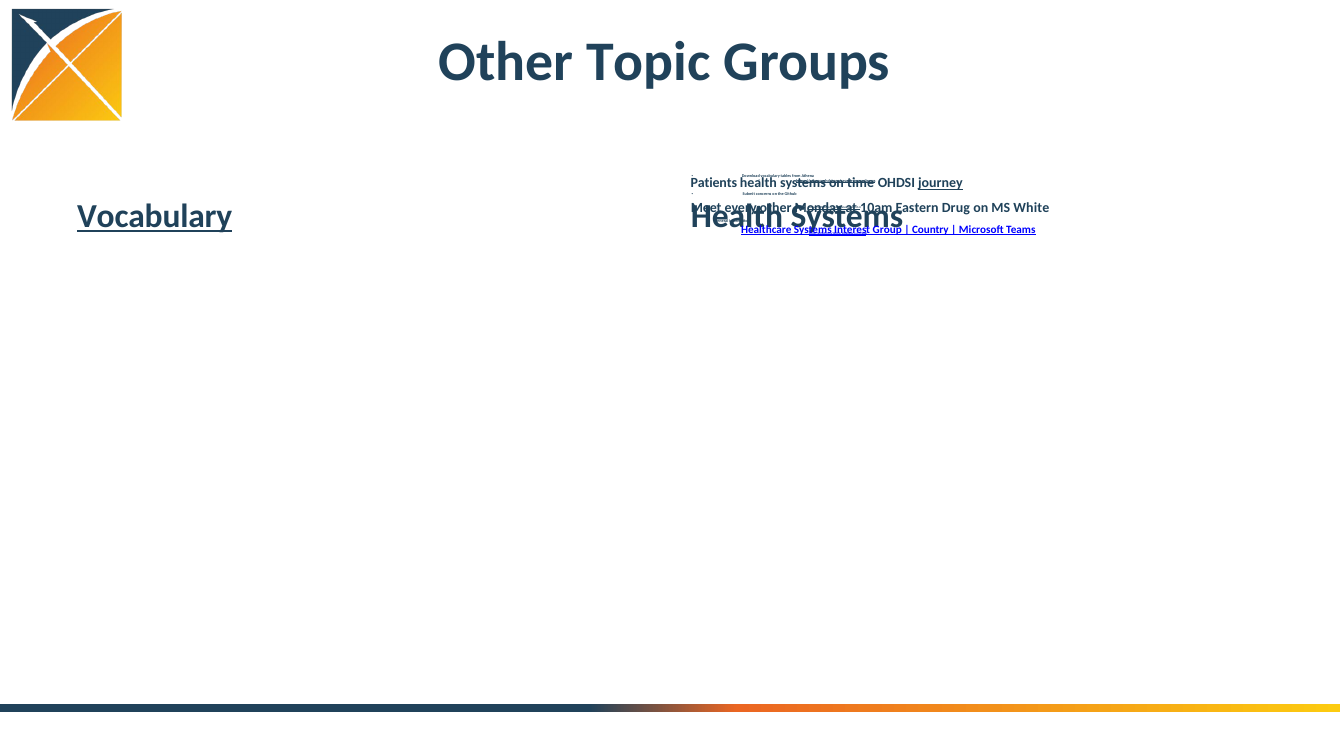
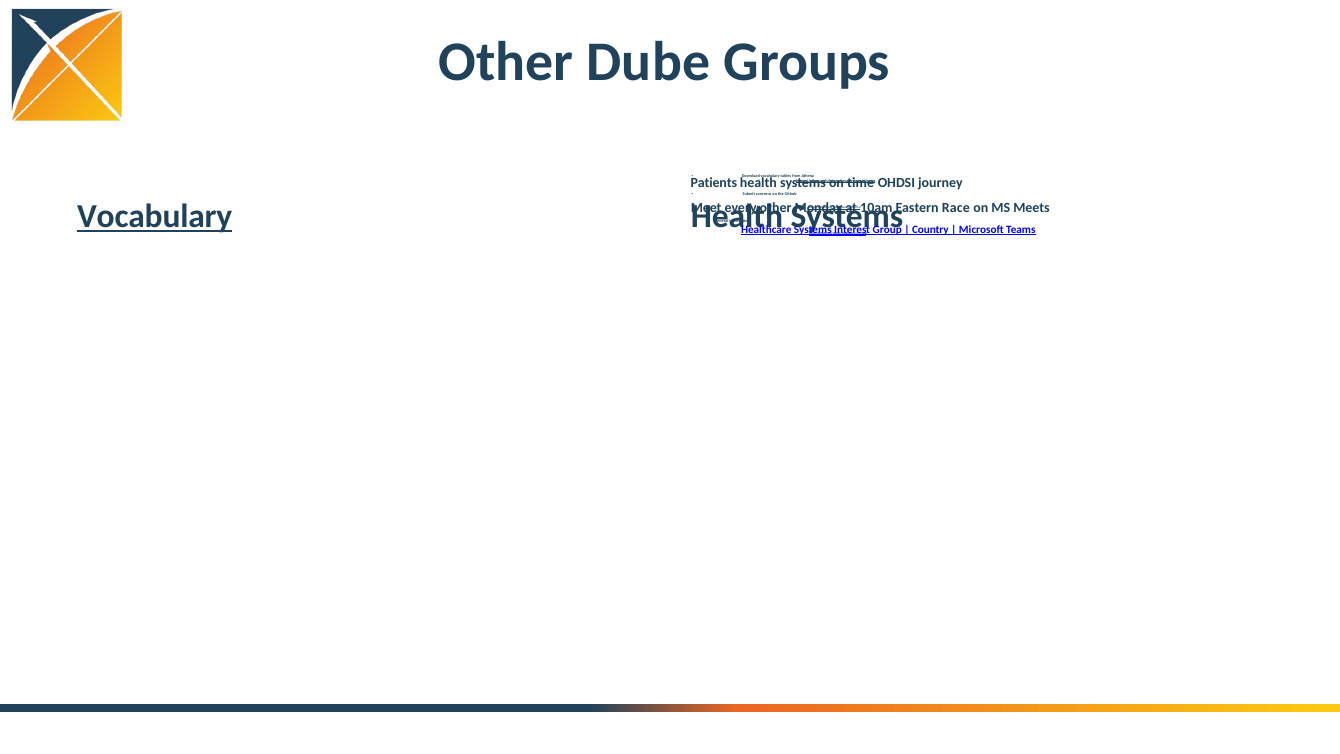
Topic: Topic -> Dube
journey underline: present -> none
Drug: Drug -> Race
White: White -> Meets
